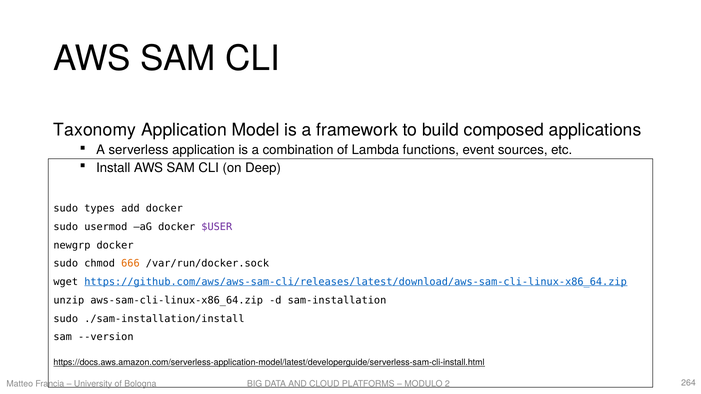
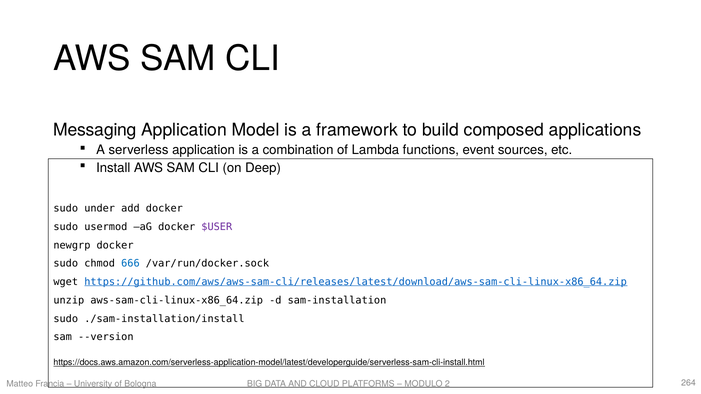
Taxonomy: Taxonomy -> Messaging
types: types -> under
666 colour: orange -> blue
